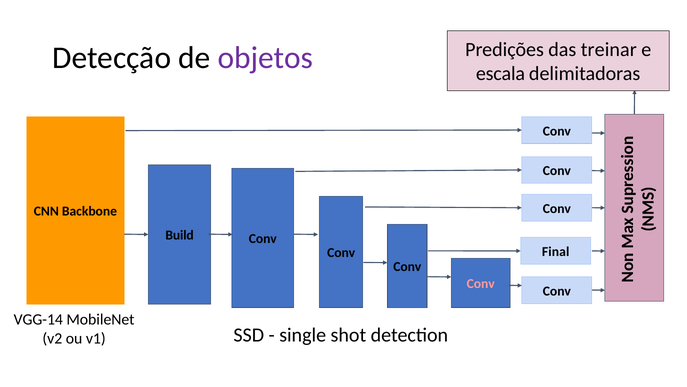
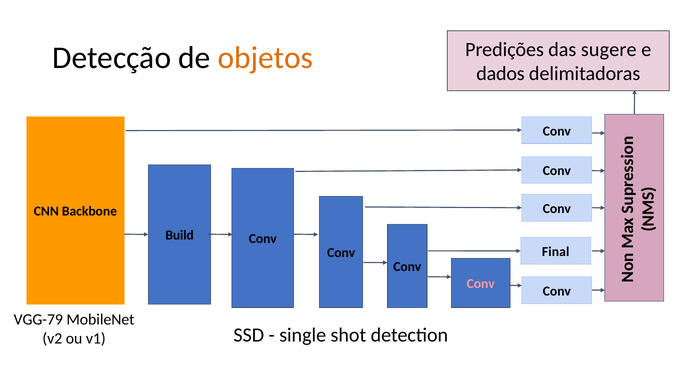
treinar: treinar -> sugere
objetos colour: purple -> orange
escala: escala -> dados
VGG-14: VGG-14 -> VGG-79
